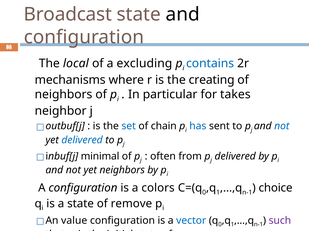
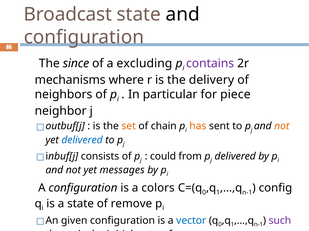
local: local -> since
contains colour: blue -> purple
creating: creating -> delivery
takes: takes -> piece
set colour: blue -> orange
has colour: blue -> orange
not at (282, 127) colour: blue -> orange
minimal: minimal -> consists
often: often -> could
yet neighbors: neighbors -> messages
choice: choice -> config
value: value -> given
